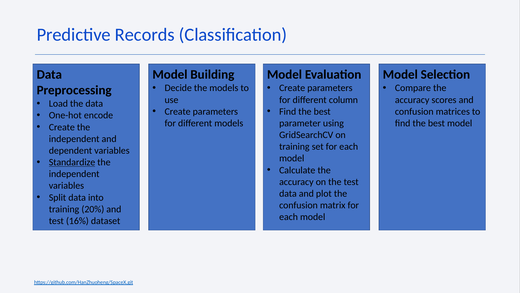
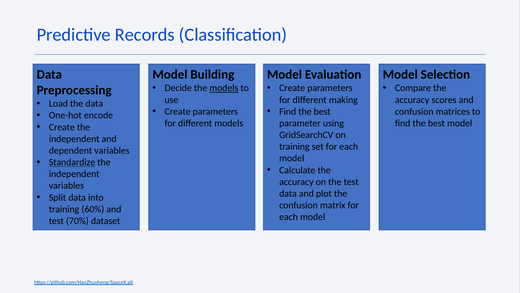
models at (224, 88) underline: none -> present
column: column -> making
20%: 20% -> 60%
16%: 16% -> 70%
